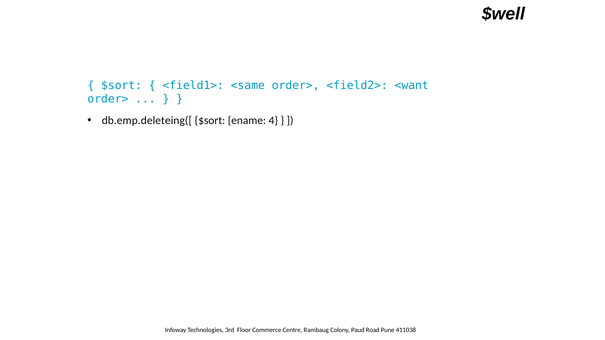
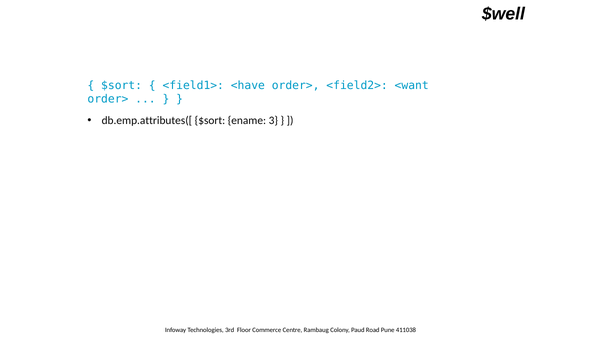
<same: <same -> <have
db.emp.deleteing([: db.emp.deleteing([ -> db.emp.attributes([
4: 4 -> 3
